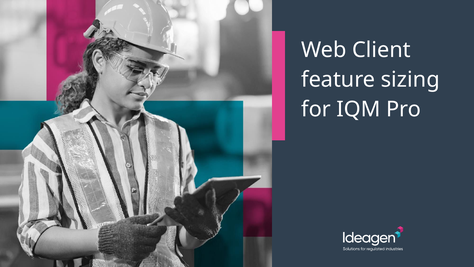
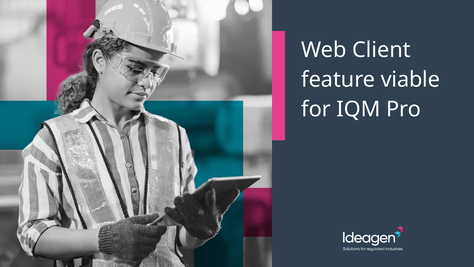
sizing: sizing -> viable
